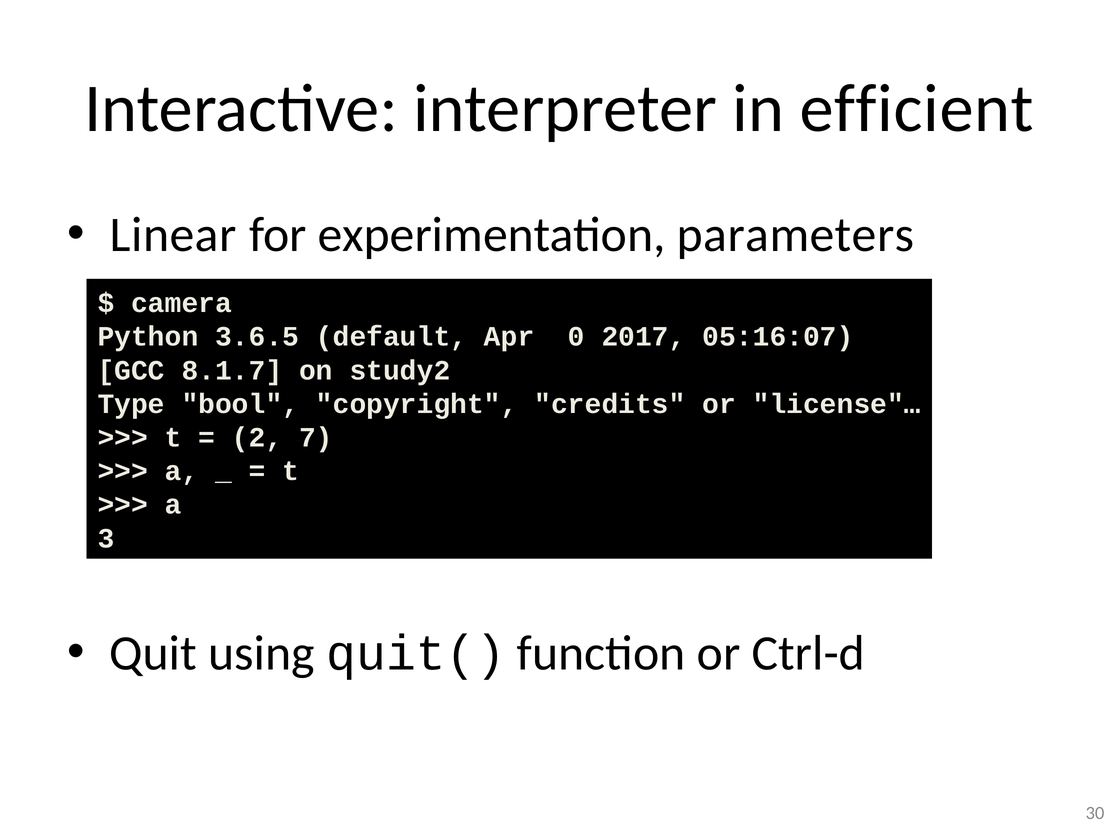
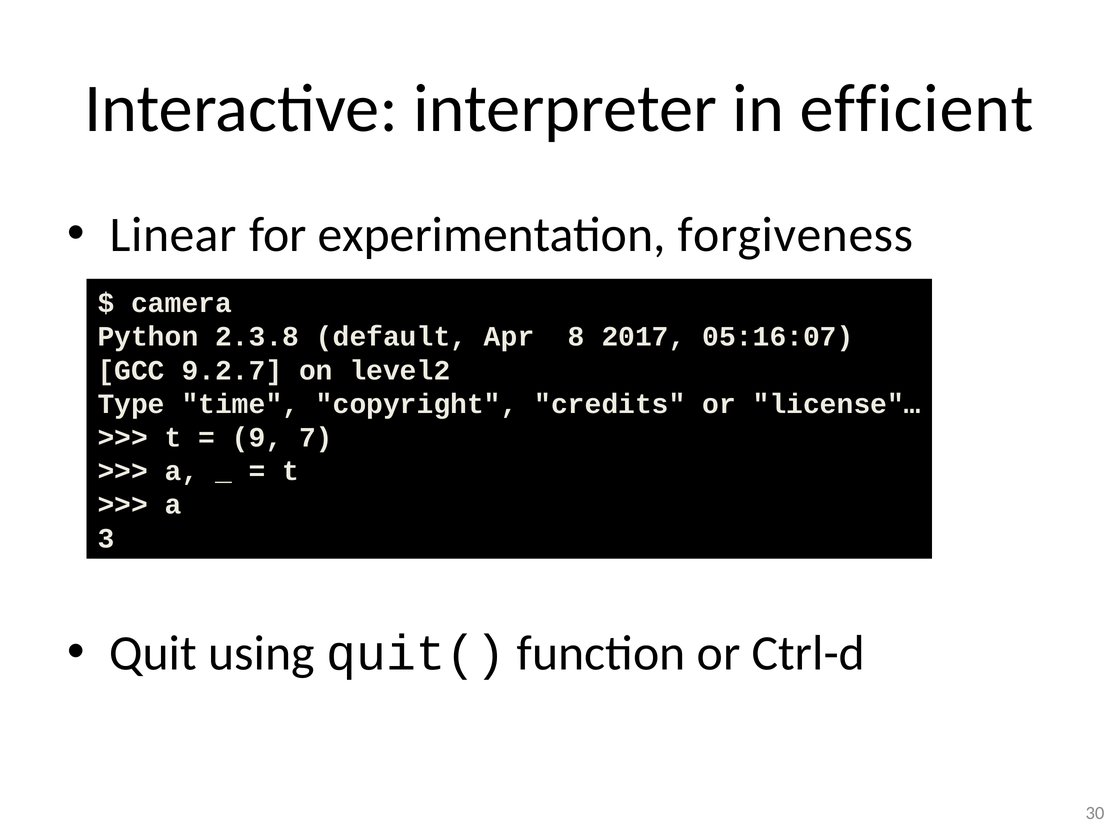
parameters: parameters -> forgiveness
3.6.5: 3.6.5 -> 2.3.8
0: 0 -> 8
8.1.7: 8.1.7 -> 9.2.7
study2: study2 -> level2
bool: bool -> time
2: 2 -> 9
